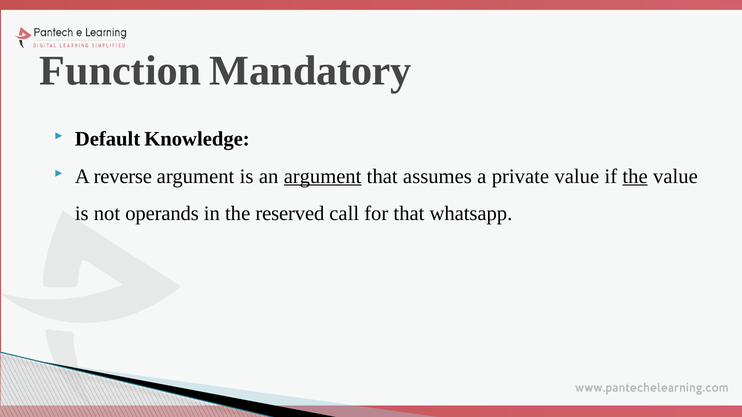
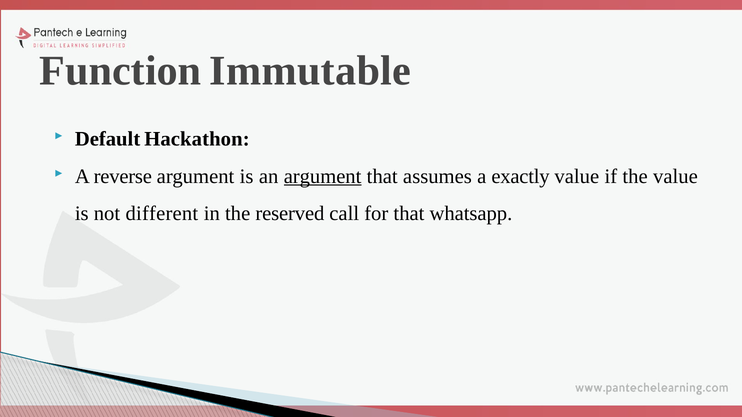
Mandatory: Mandatory -> Immutable
Knowledge: Knowledge -> Hackathon
private: private -> exactly
the at (635, 176) underline: present -> none
operands: operands -> different
